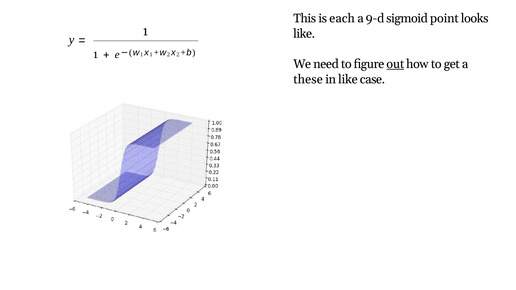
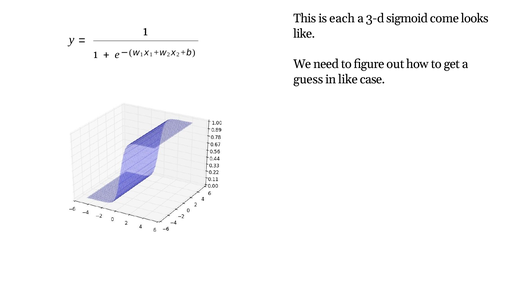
9-d: 9-d -> 3-d
point: point -> come
out underline: present -> none
these: these -> guess
